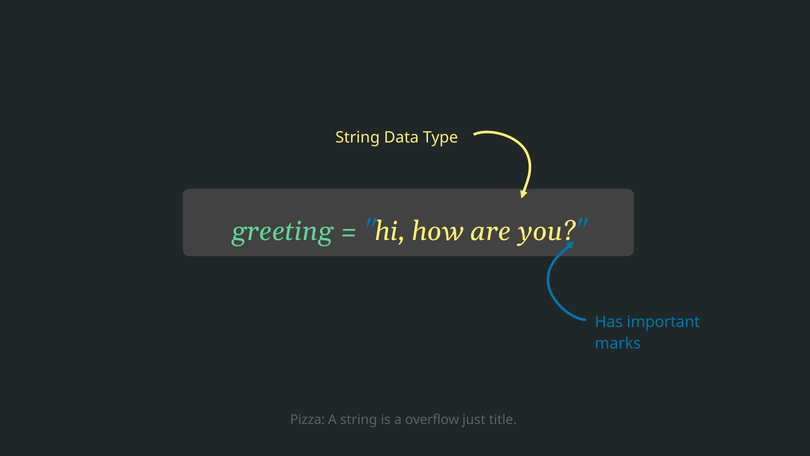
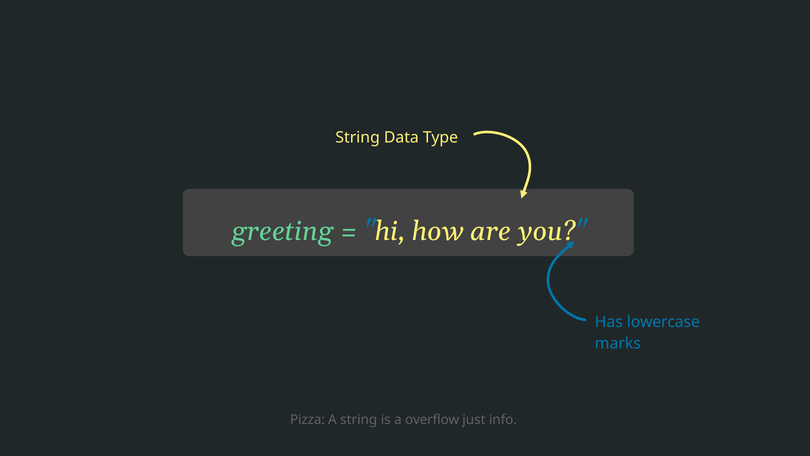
important: important -> lowercase
title: title -> info
